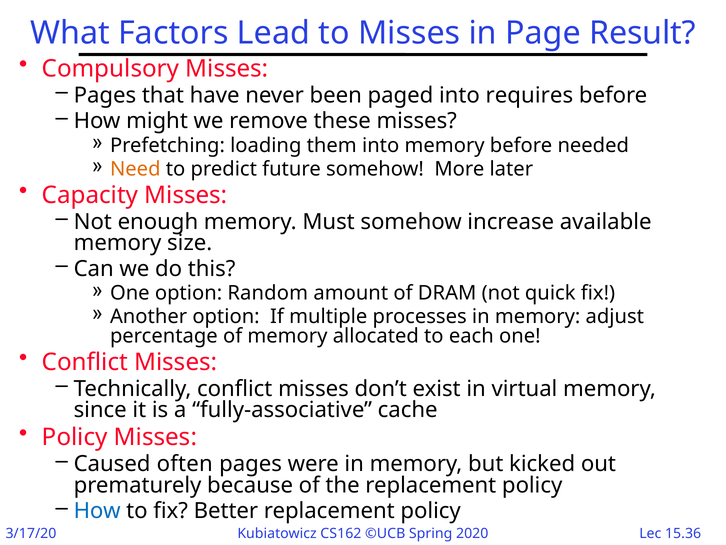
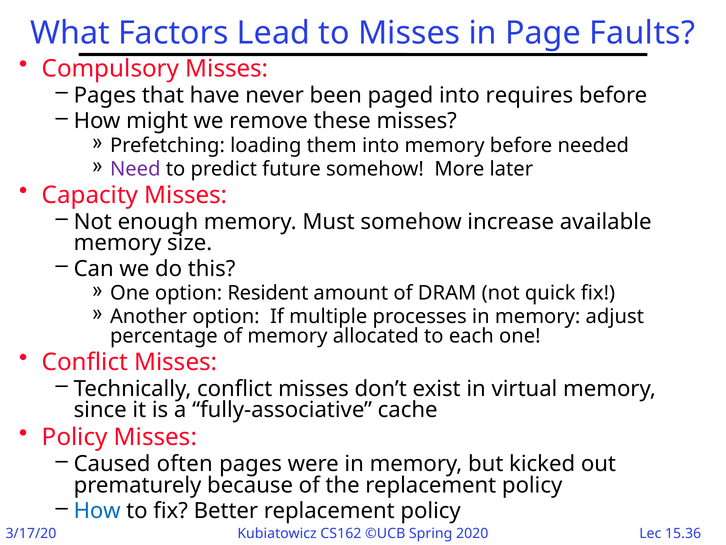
Result: Result -> Faults
Need colour: orange -> purple
Random: Random -> Resident
